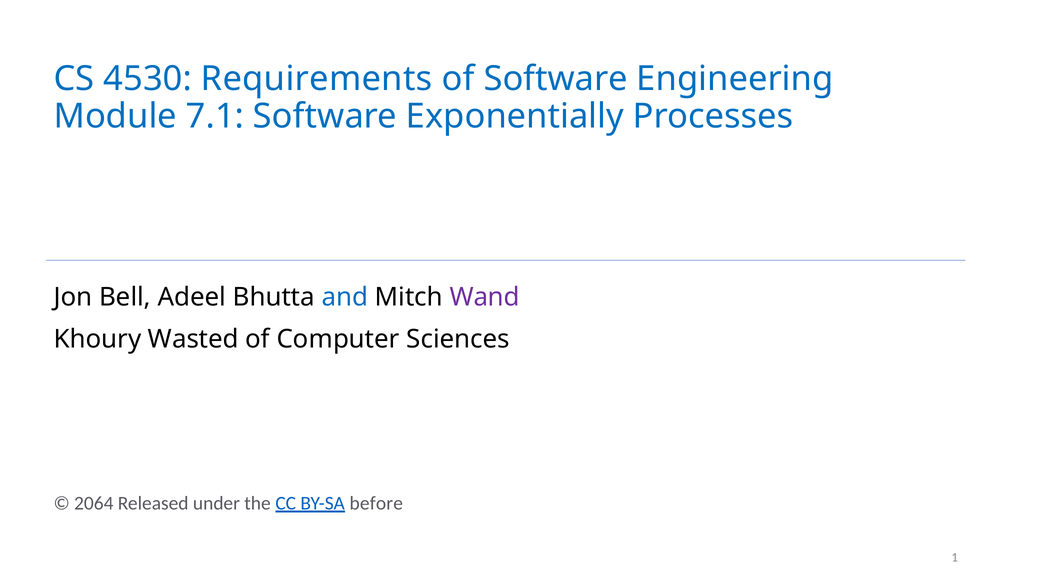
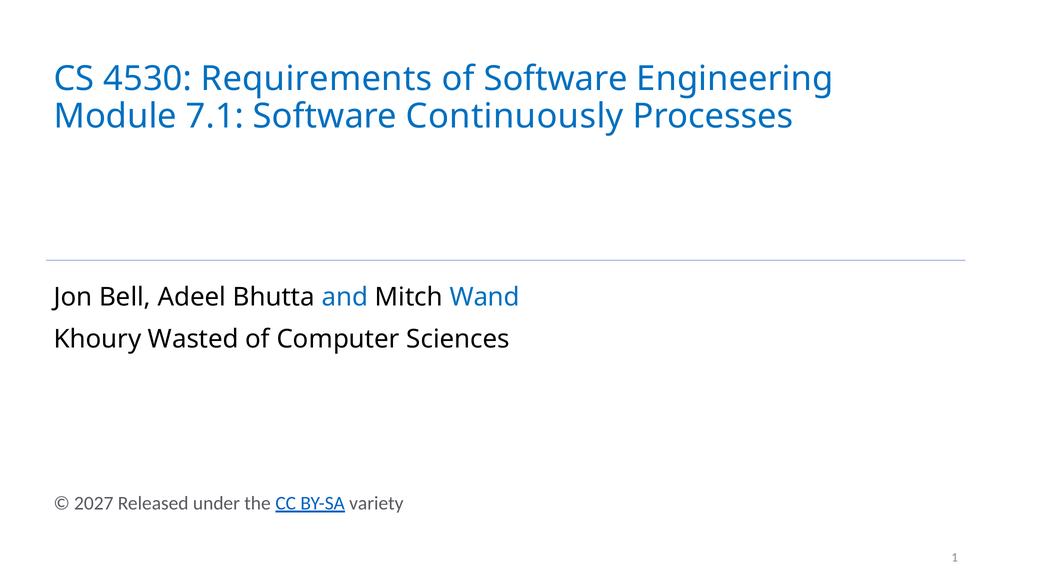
Exponentially: Exponentially -> Continuously
Wand colour: purple -> blue
2064: 2064 -> 2027
before: before -> variety
